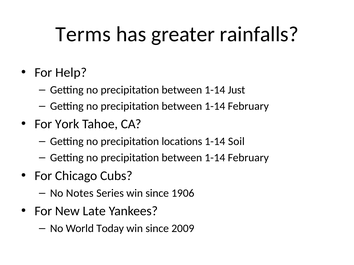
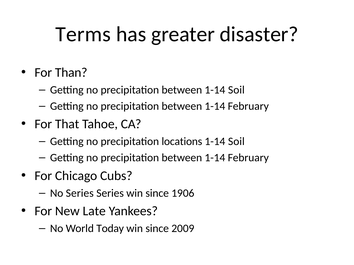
rainfalls: rainfalls -> disaster
Help: Help -> Than
between 1-14 Just: Just -> Soil
York: York -> That
No Notes: Notes -> Series
